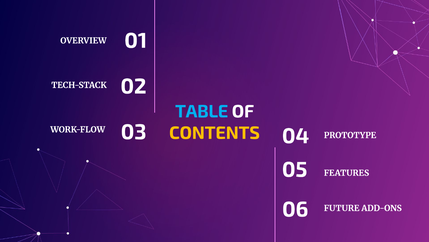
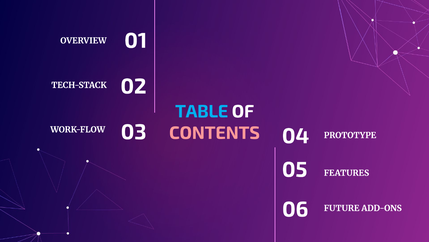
CONTENTS colour: yellow -> pink
